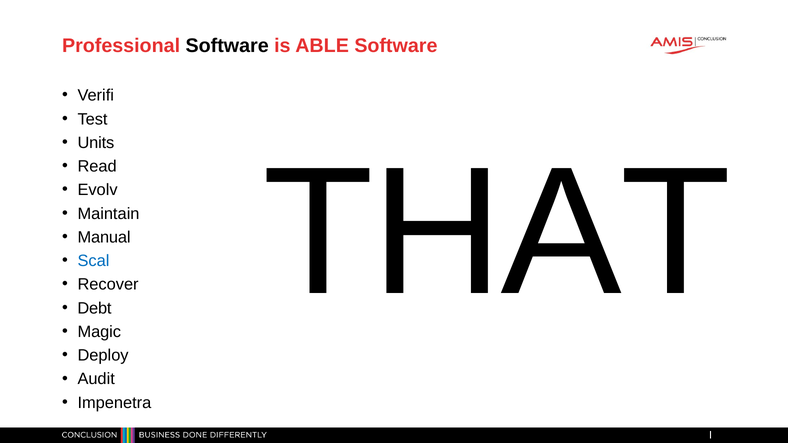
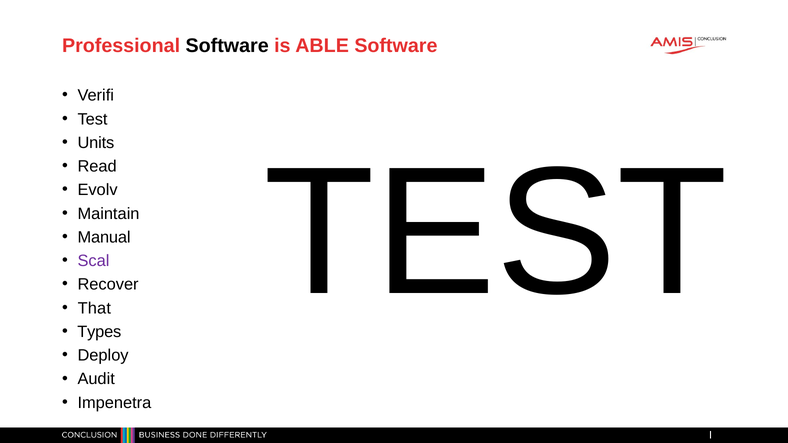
THAT at (497, 233): THAT -> TEST
Scal colour: blue -> purple
Debt: Debt -> That
Magic: Magic -> Types
